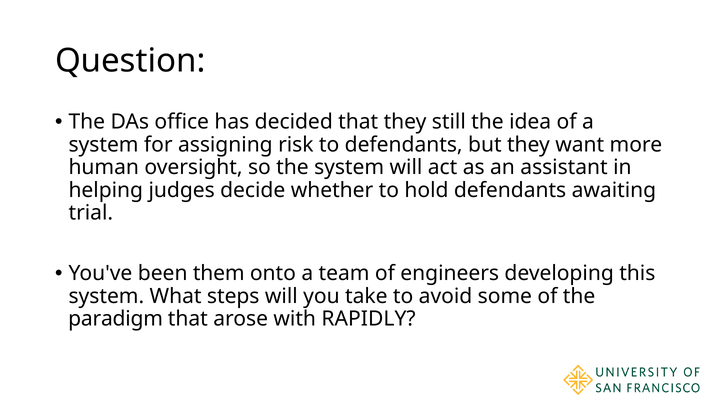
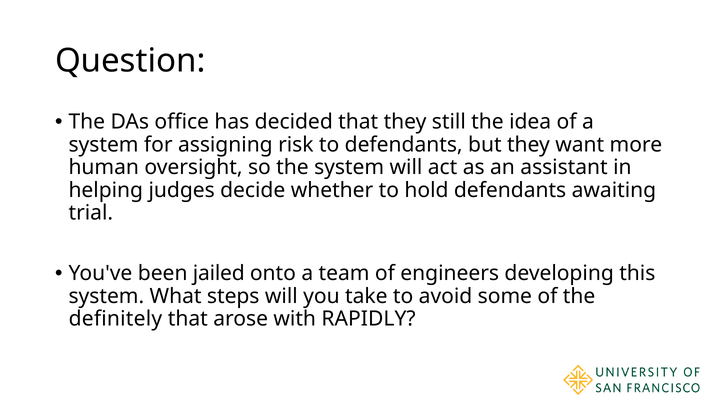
them: them -> jailed
paradigm: paradigm -> definitely
